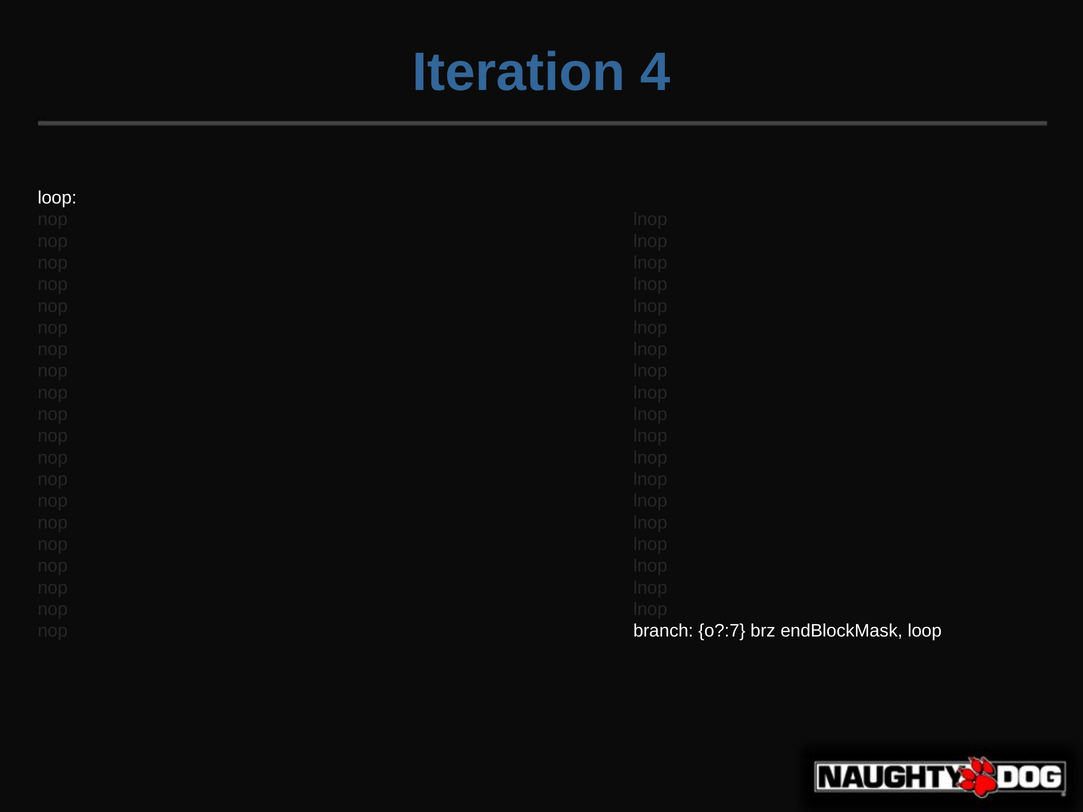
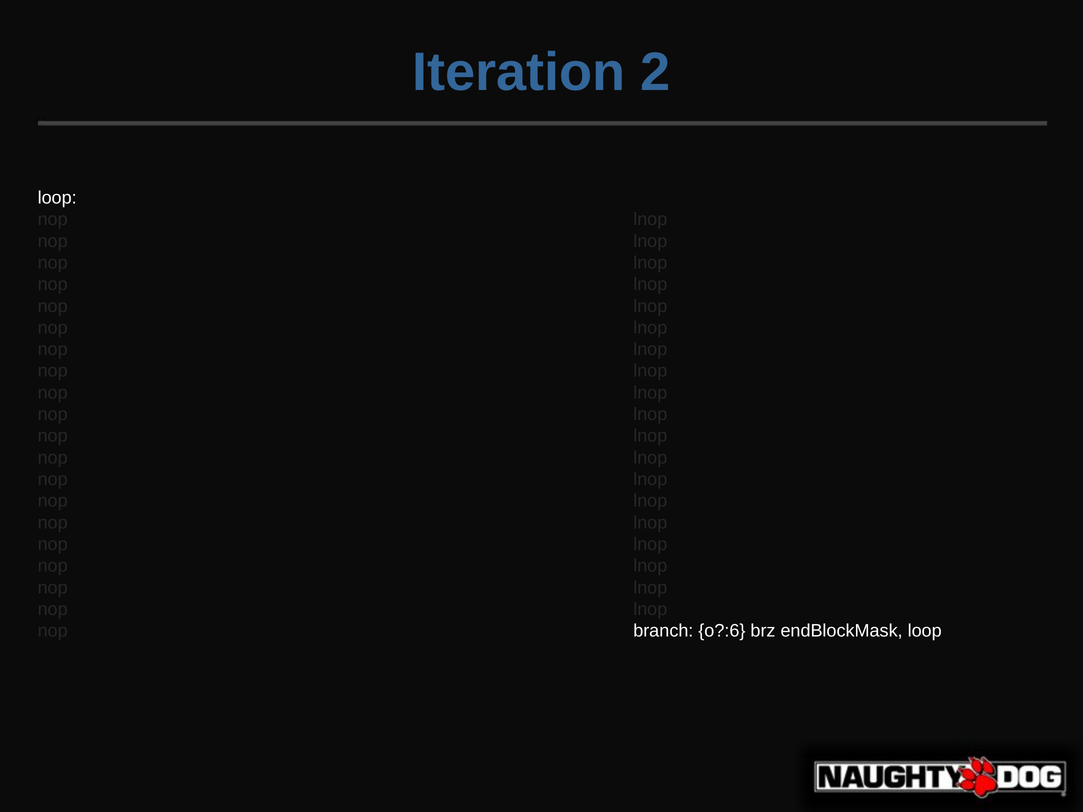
4: 4 -> 2
o?:7: o?:7 -> o?:6
